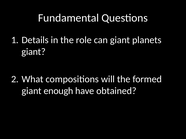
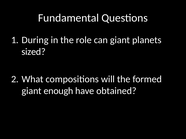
Details: Details -> During
giant at (34, 52): giant -> sized
